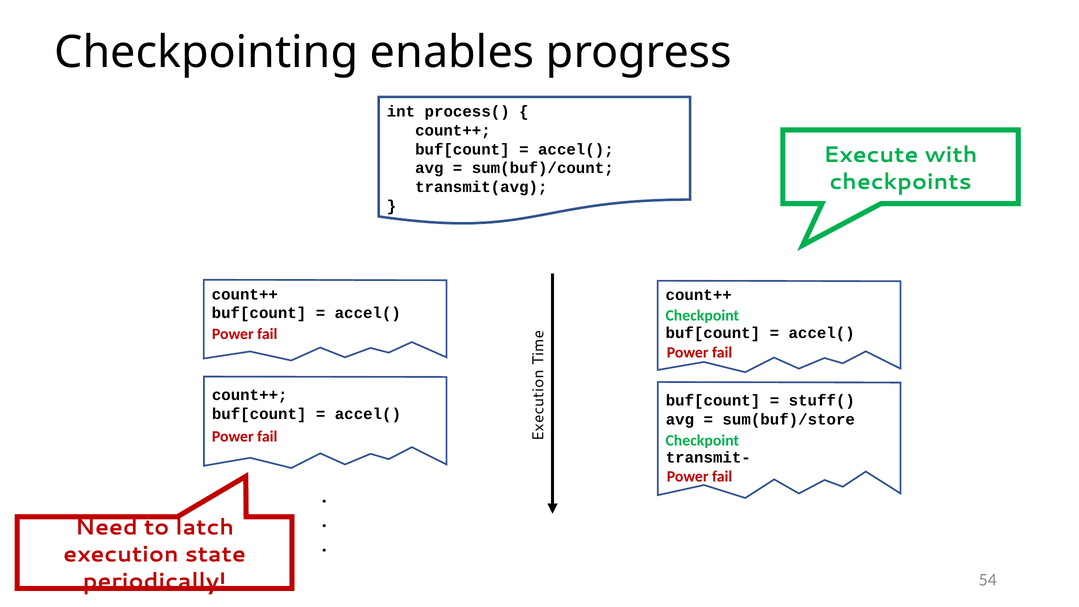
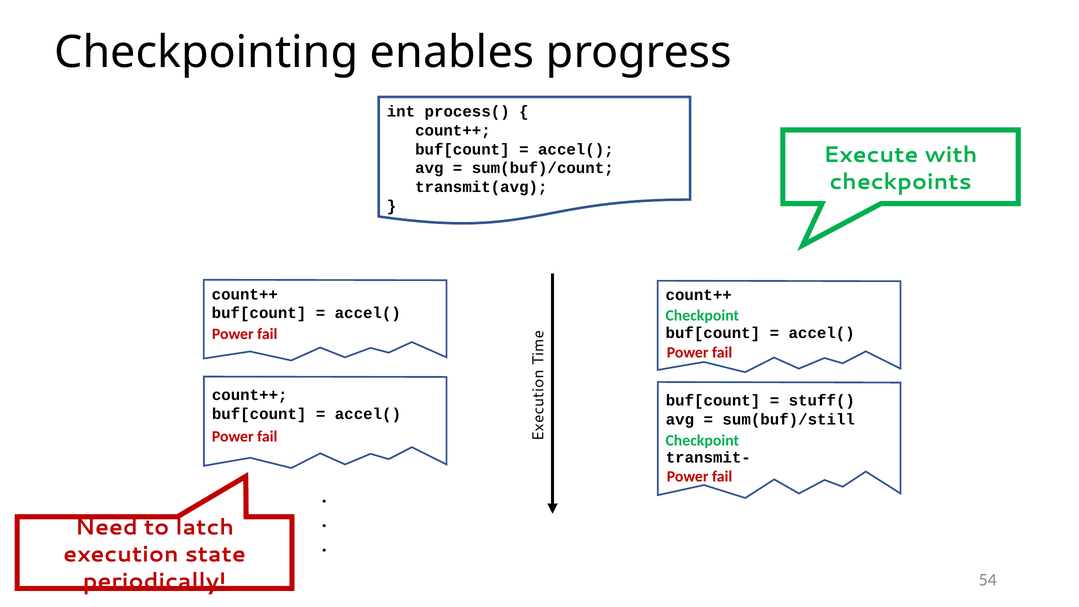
sum(buf)/store: sum(buf)/store -> sum(buf)/still
